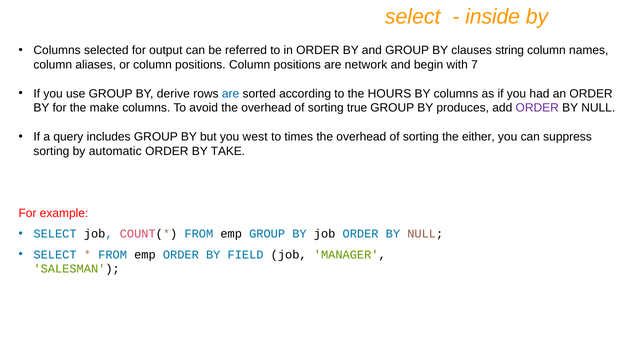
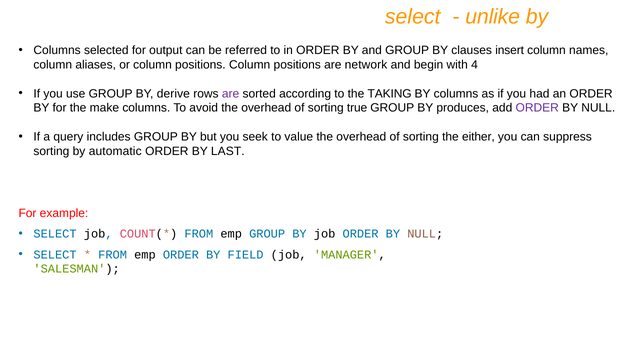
inside: inside -> unlike
string: string -> insert
7: 7 -> 4
are at (231, 93) colour: blue -> purple
HOURS: HOURS -> TAKING
west: west -> seek
times: times -> value
TAKE: TAKE -> LAST
